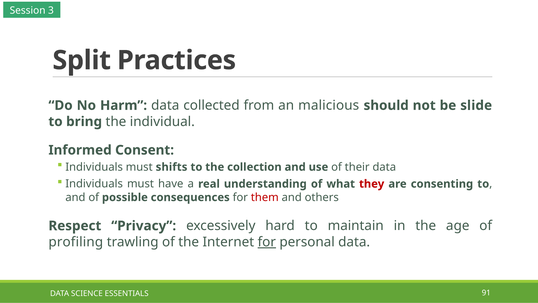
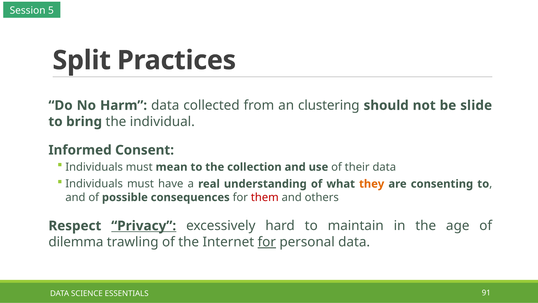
3: 3 -> 5
malicious: malicious -> clustering
shifts: shifts -> mean
they colour: red -> orange
Privacy underline: none -> present
profiling: profiling -> dilemma
